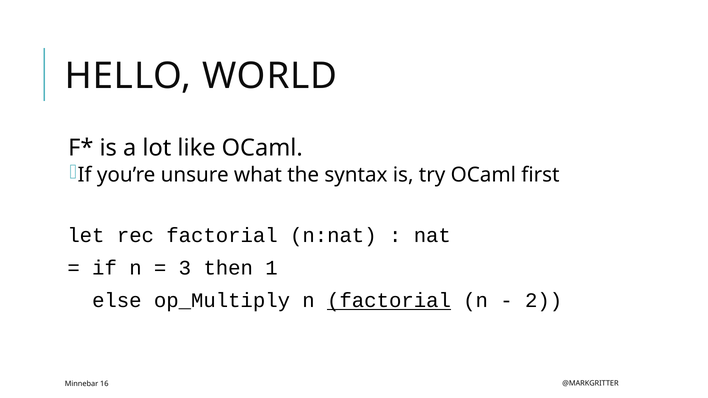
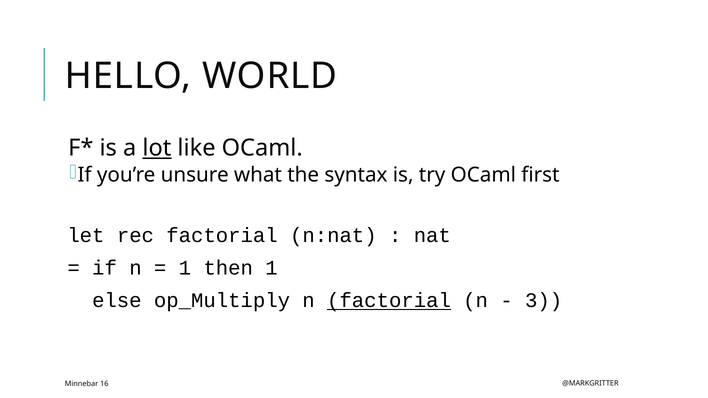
lot underline: none -> present
3 at (185, 268): 3 -> 1
2: 2 -> 3
